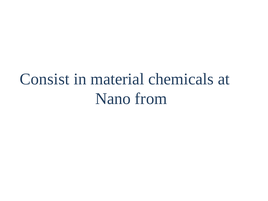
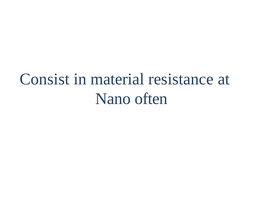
chemicals: chemicals -> resistance
from: from -> often
